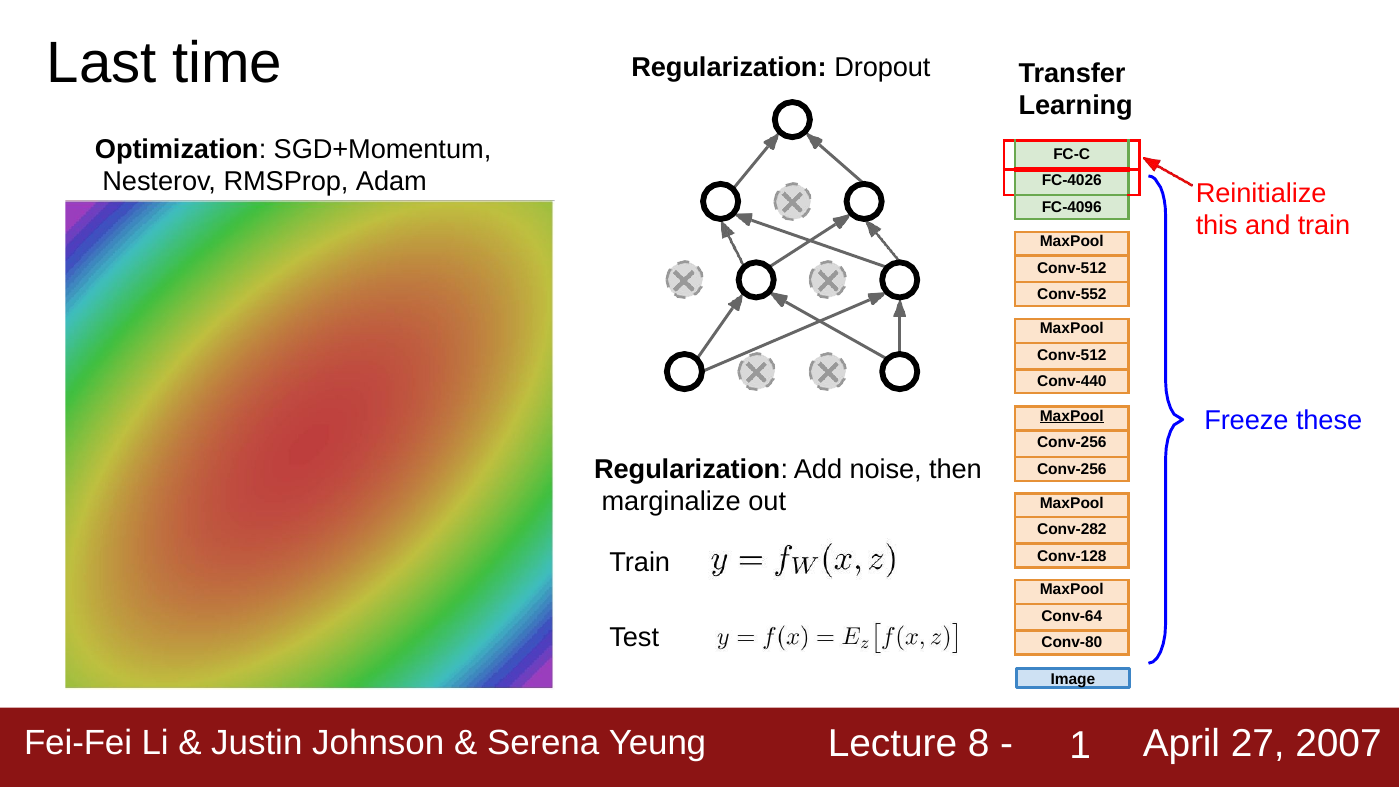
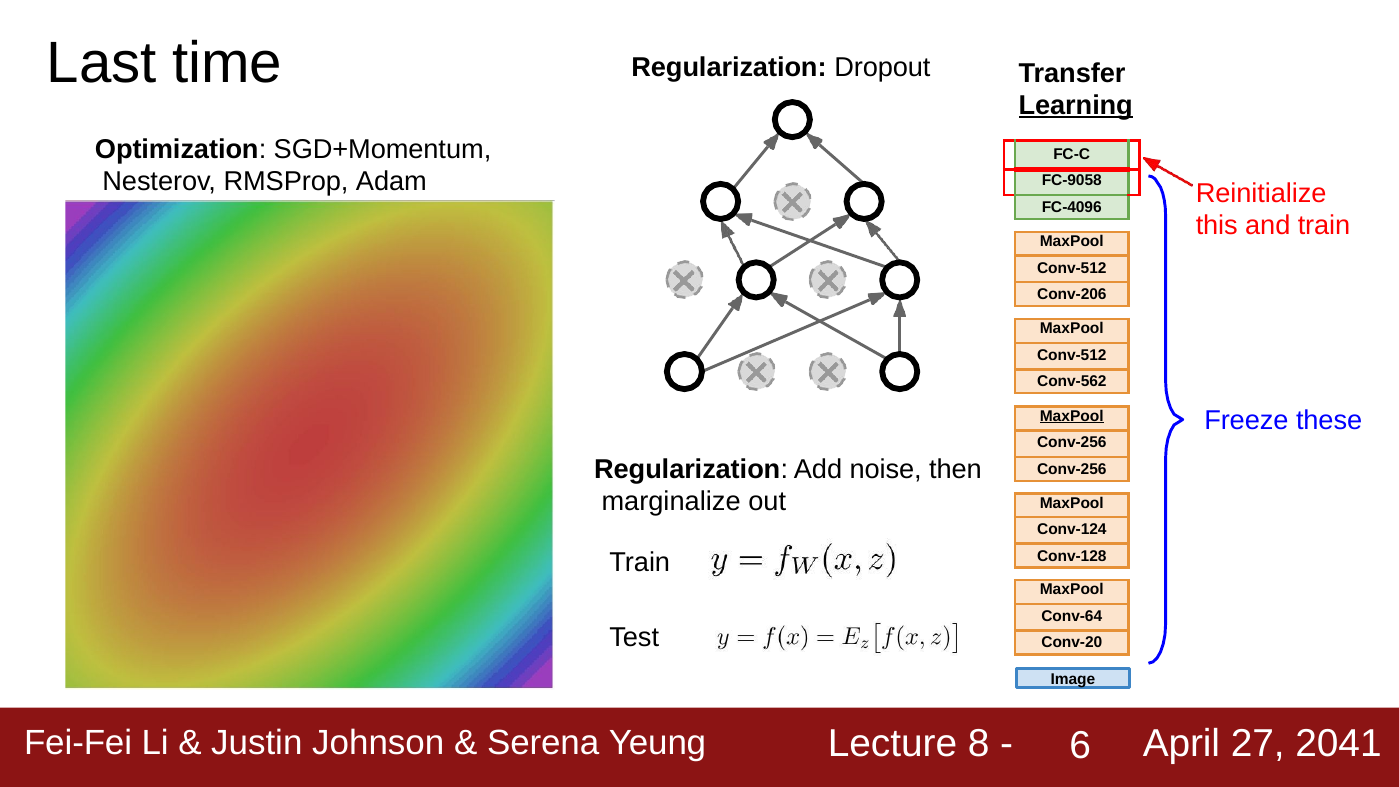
Learning underline: none -> present
FC-4026: FC-4026 -> FC-9058
Conv-552: Conv-552 -> Conv-206
Conv-440: Conv-440 -> Conv-562
Conv-282: Conv-282 -> Conv-124
Conv-80: Conv-80 -> Conv-20
2007: 2007 -> 2041
1: 1 -> 6
